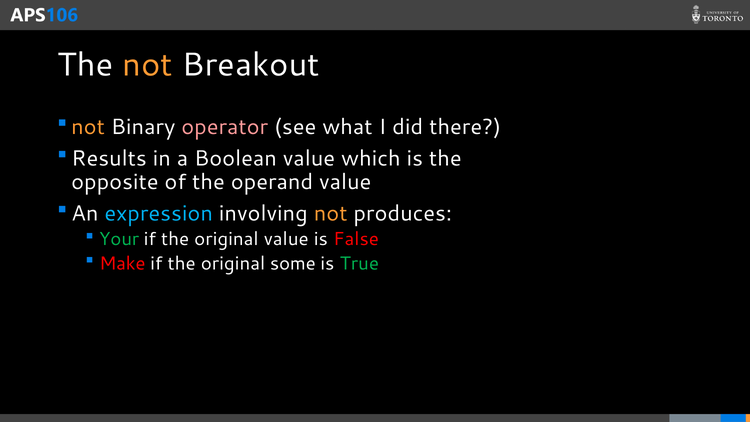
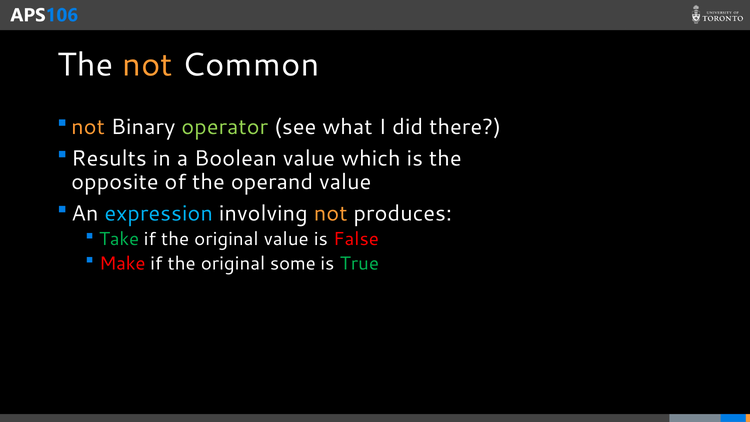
Breakout: Breakout -> Common
operator colour: pink -> light green
Your: Your -> Take
